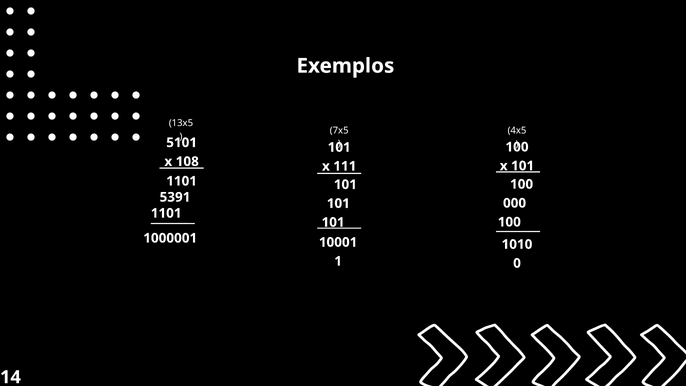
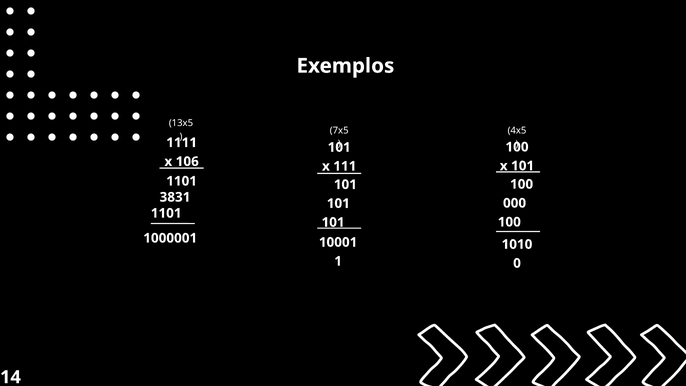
5101: 5101 -> 1111
108: 108 -> 106
5391: 5391 -> 3831
